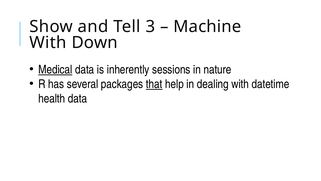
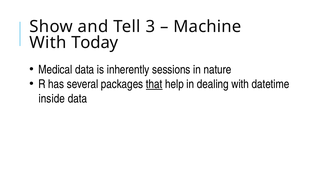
Down: Down -> Today
Medical underline: present -> none
health: health -> inside
